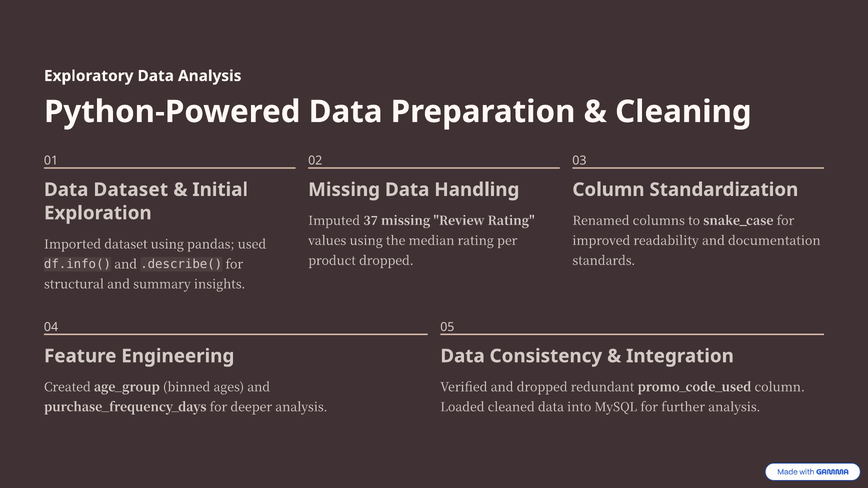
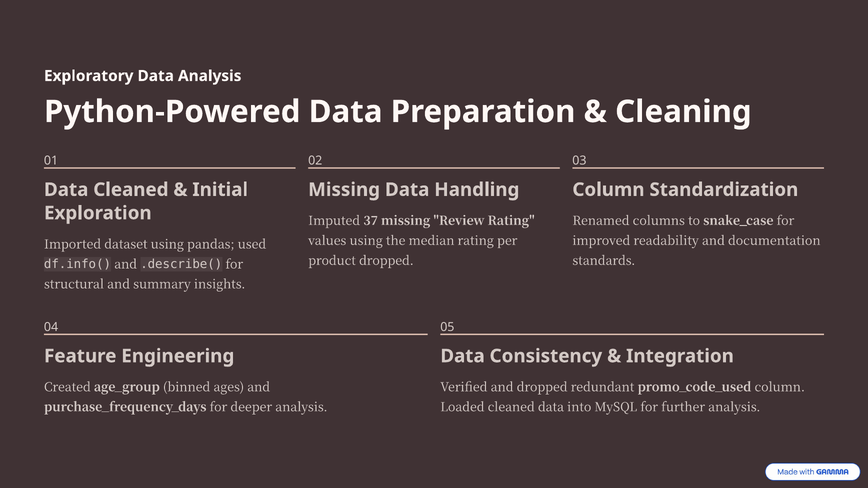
Data Dataset: Dataset -> Cleaned
